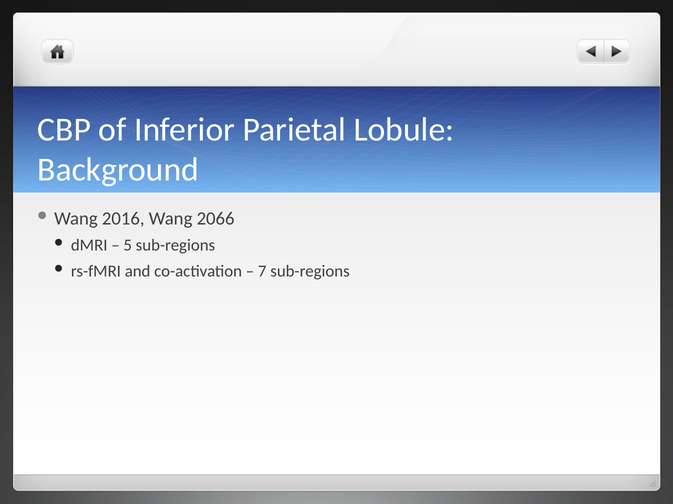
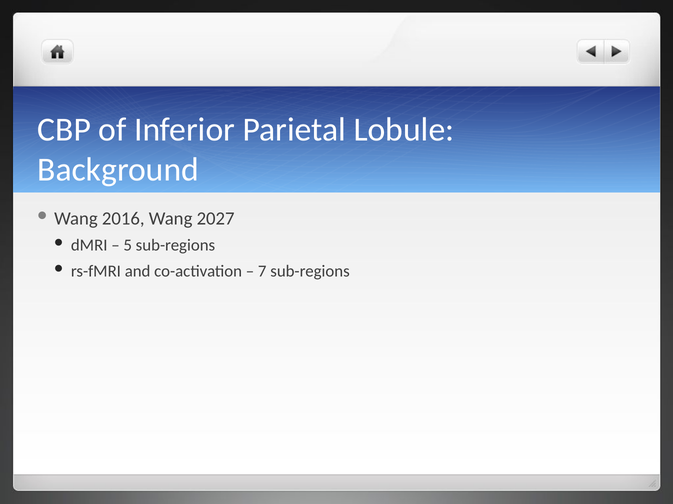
2066: 2066 -> 2027
